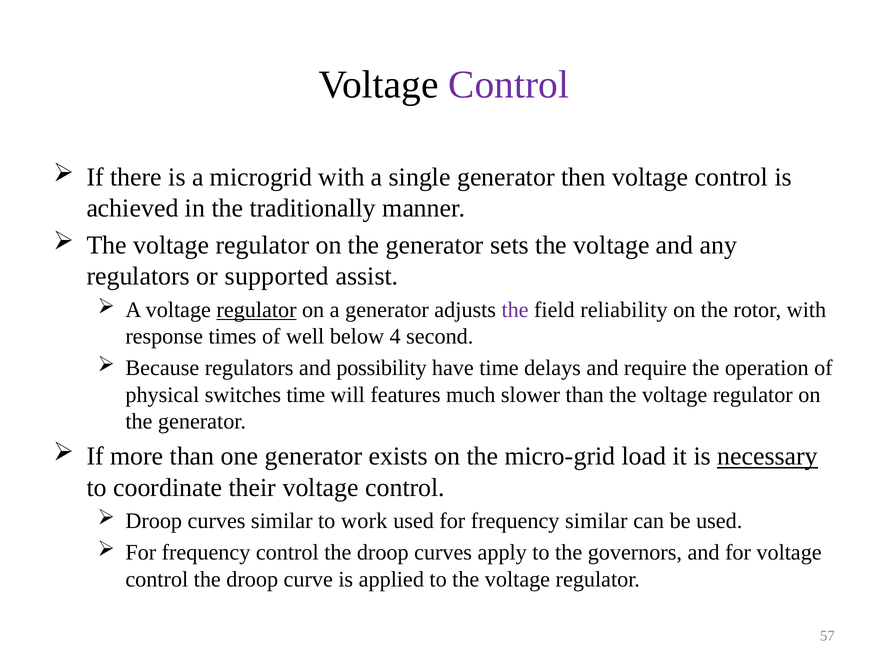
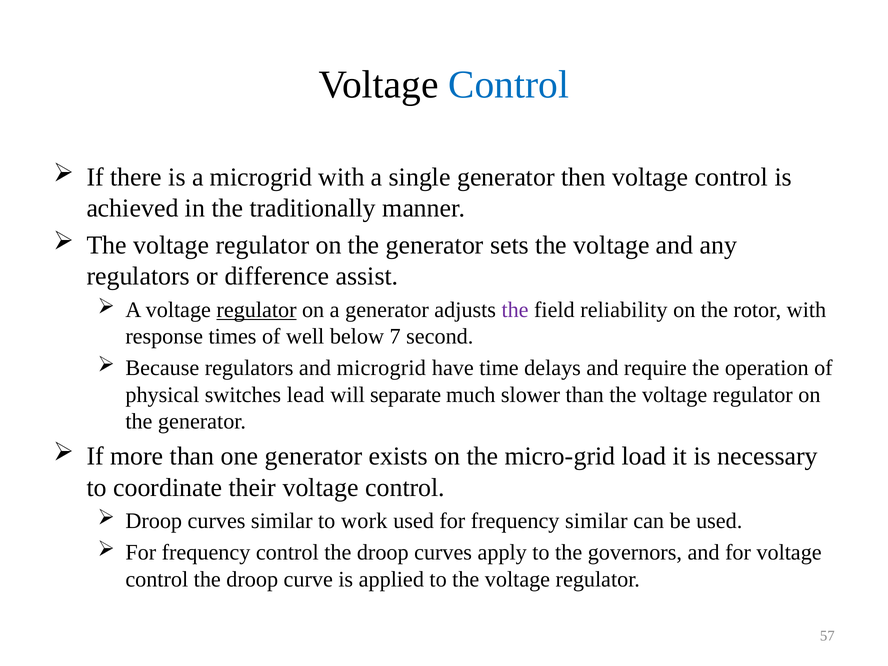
Control at (509, 85) colour: purple -> blue
supported: supported -> difference
4: 4 -> 7
and possibility: possibility -> microgrid
switches time: time -> lead
features: features -> separate
necessary underline: present -> none
